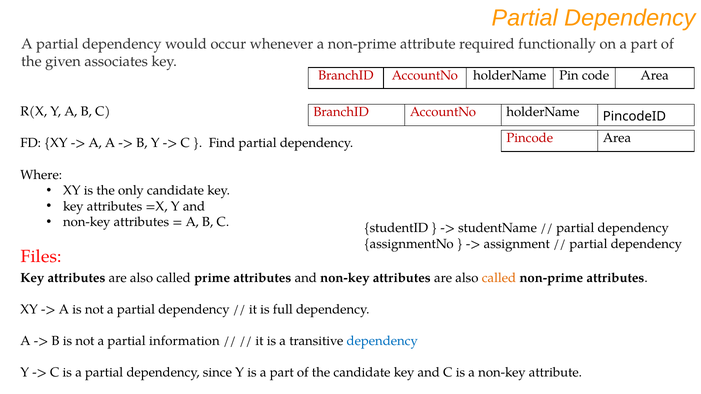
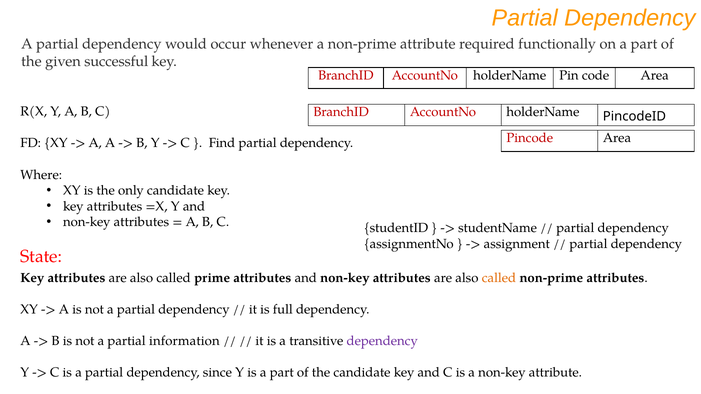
associates: associates -> successful
Files: Files -> State
dependency at (382, 341) colour: blue -> purple
